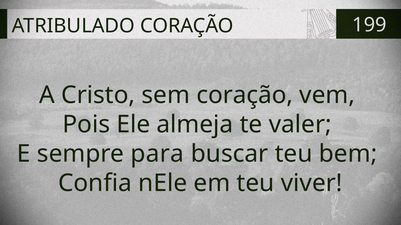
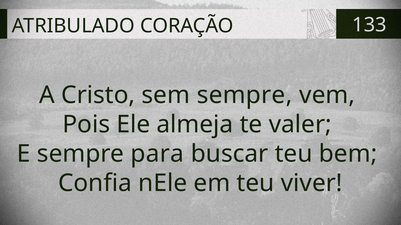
199: 199 -> 133
sem coração: coração -> sempre
